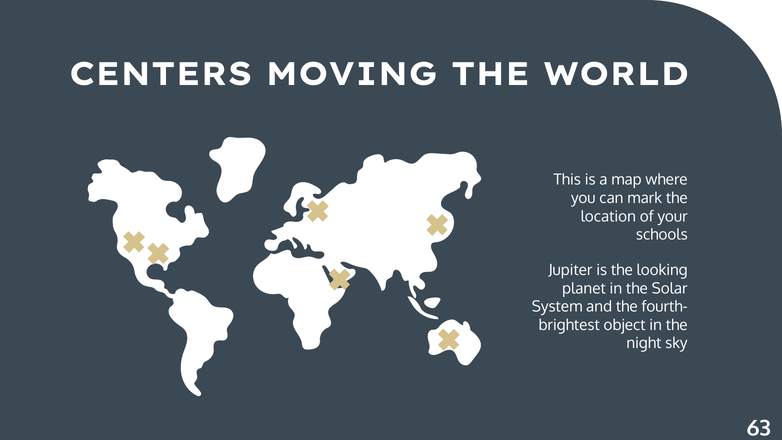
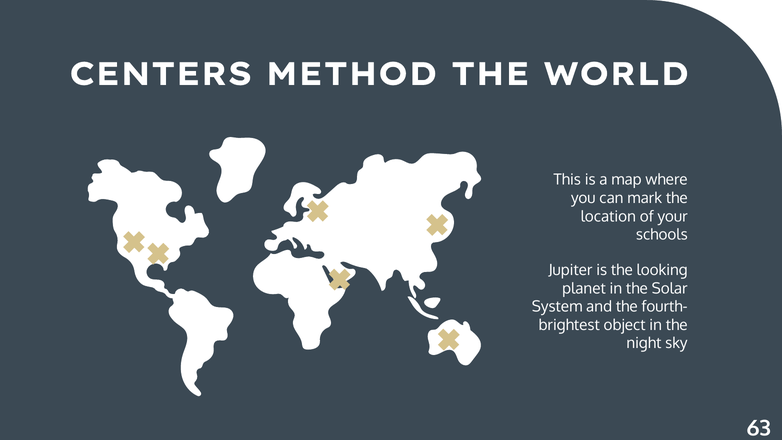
MOVING: MOVING -> METHOD
